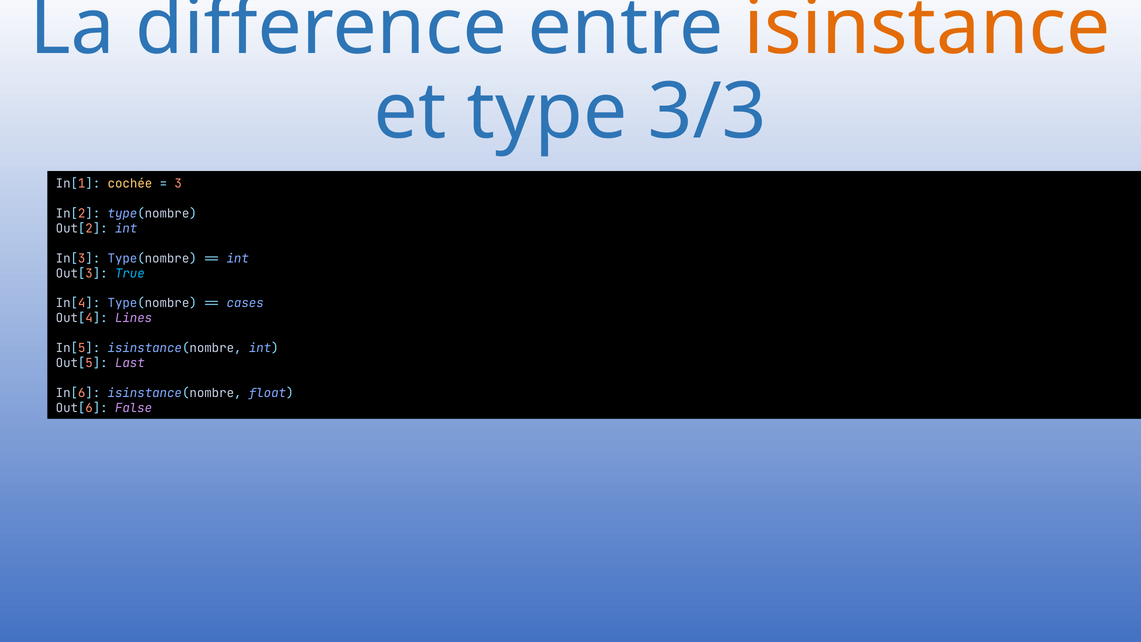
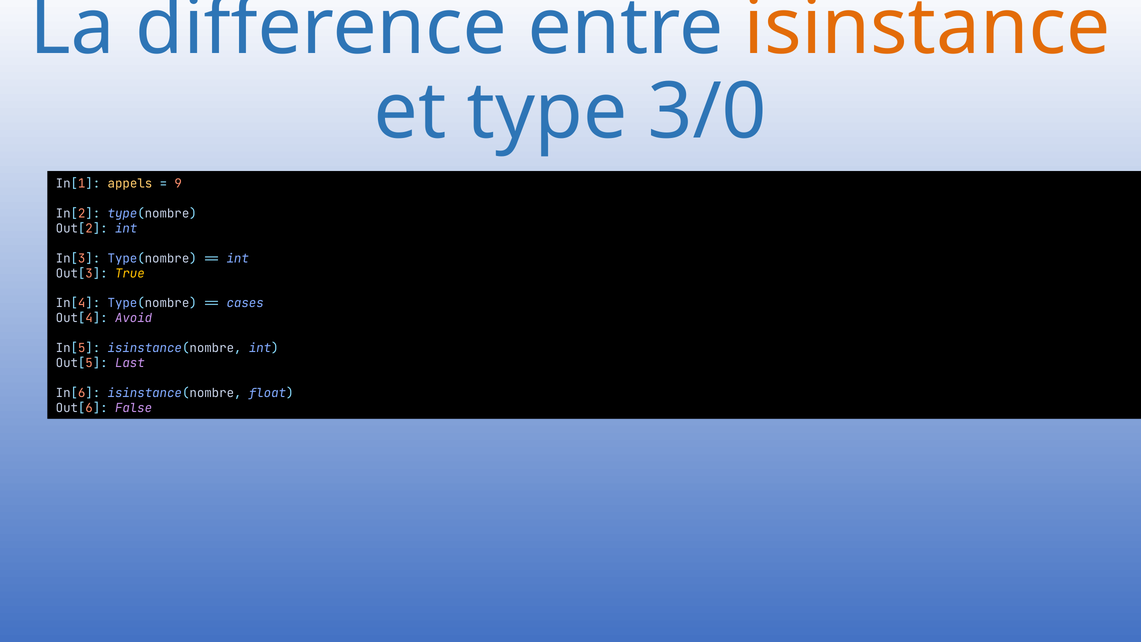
3/3: 3/3 -> 3/0
cochée: cochée -> appels
3: 3 -> 9
True colour: light blue -> yellow
Lines: Lines -> Avoid
